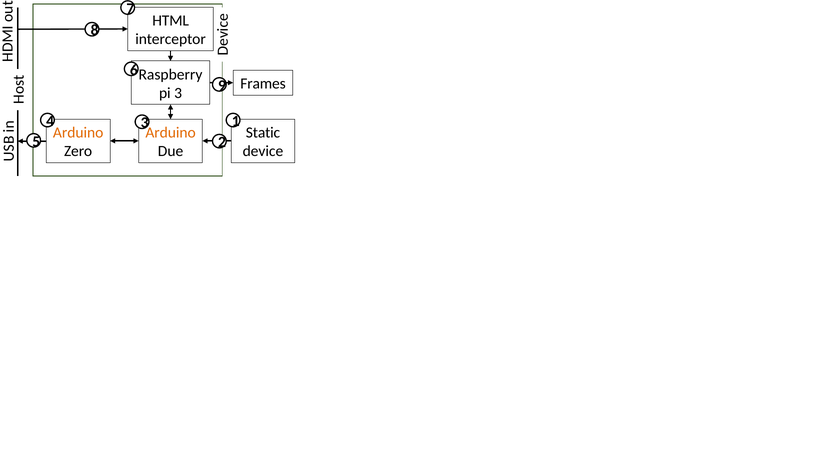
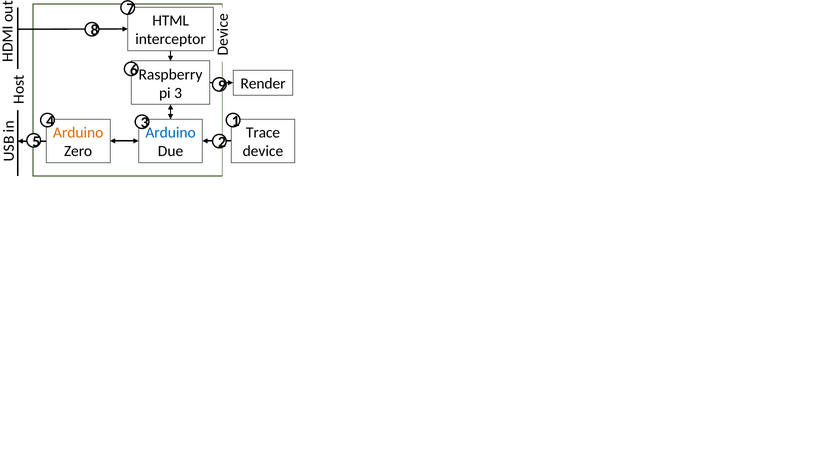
Frames: Frames -> Render
Arduino at (171, 133) colour: orange -> blue
Static: Static -> Trace
